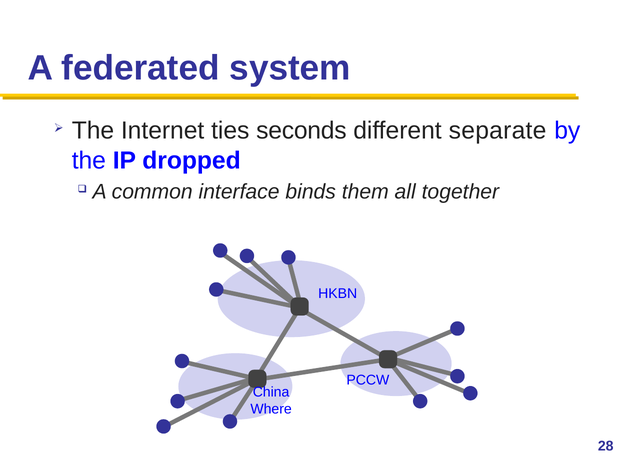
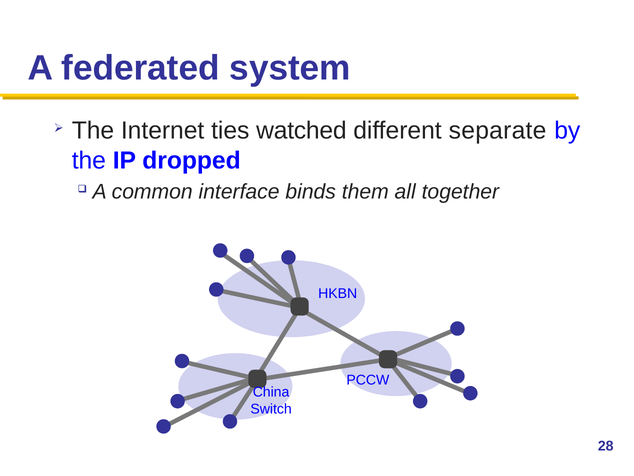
seconds: seconds -> watched
Where: Where -> Switch
